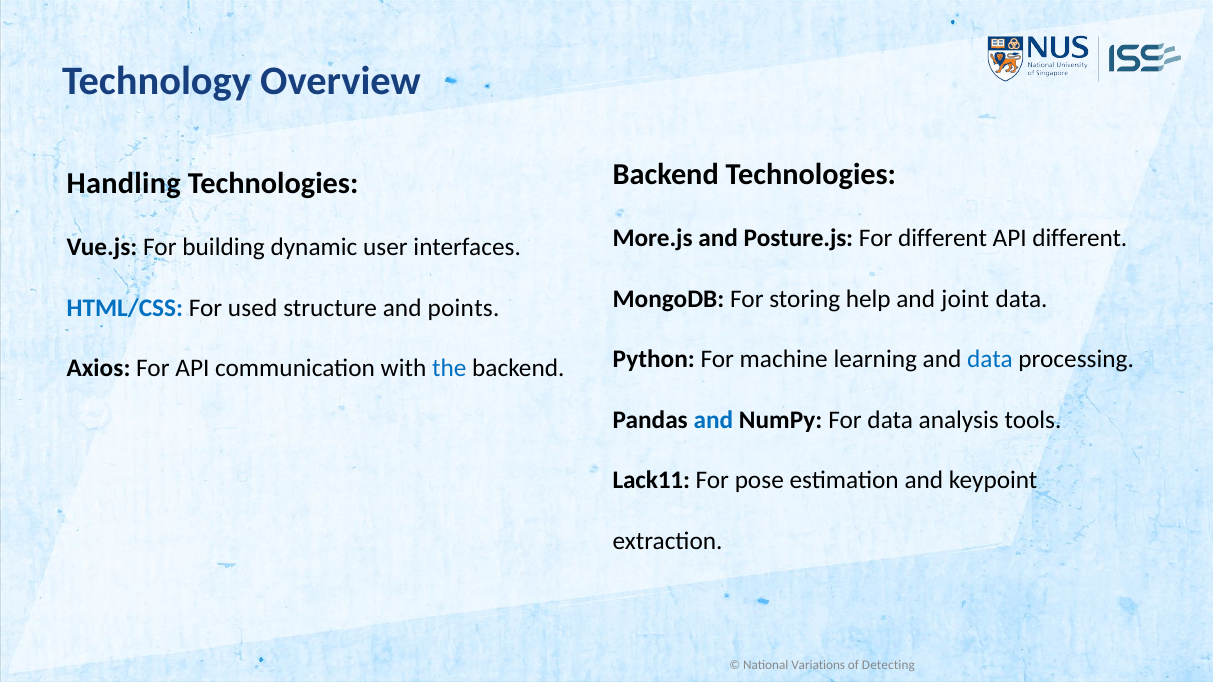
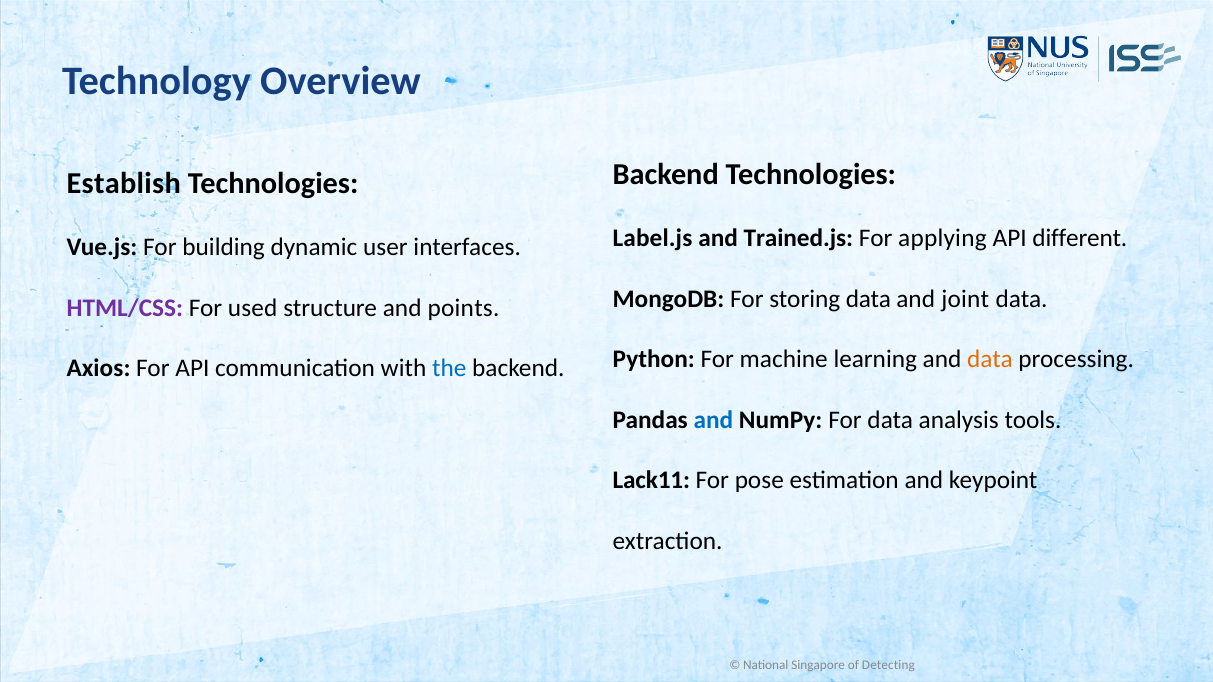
Handling: Handling -> Establish
More.js: More.js -> Label.js
Posture.js: Posture.js -> Trained.js
For different: different -> applying
storing help: help -> data
HTML/CSS colour: blue -> purple
data at (990, 360) colour: blue -> orange
Variations: Variations -> Singapore
